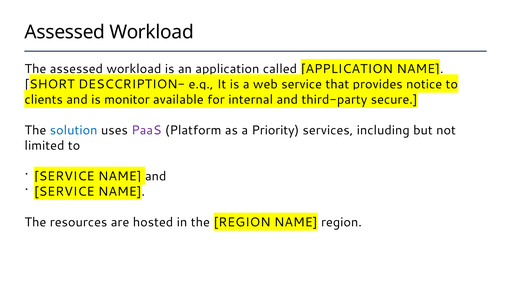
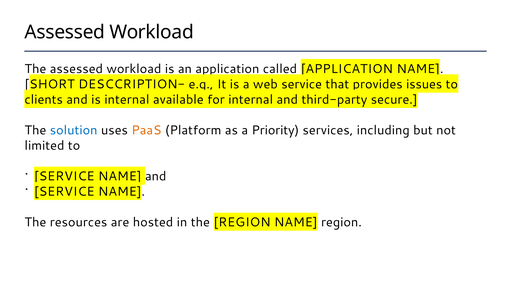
notice: notice -> issues
is monitor: monitor -> internal
PaaS colour: purple -> orange
